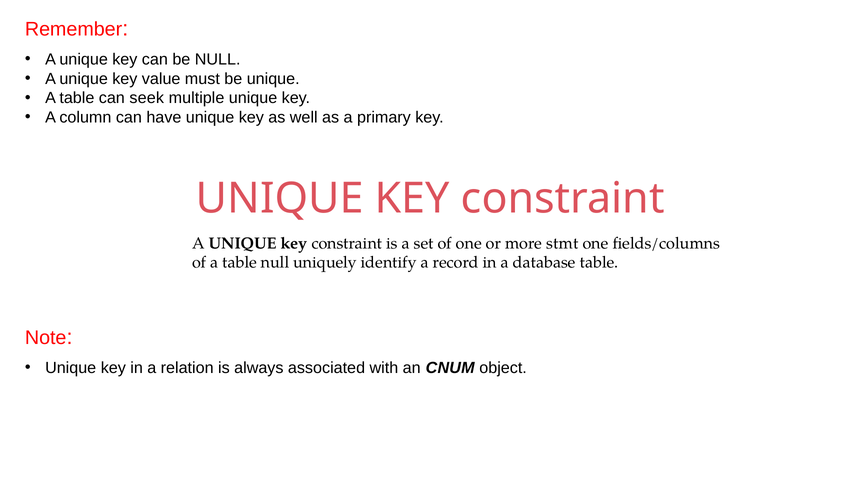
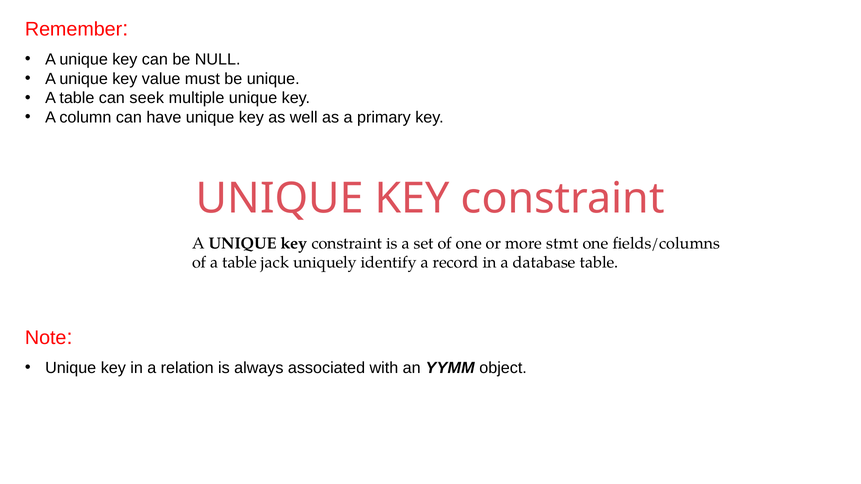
table null: null -> jack
CNUM: CNUM -> YYMM
